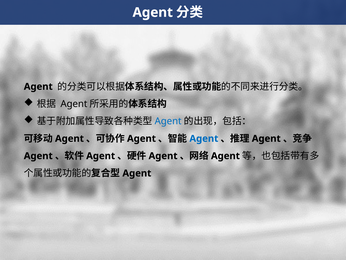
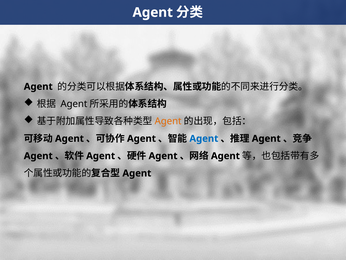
Agent at (168, 121) colour: blue -> orange
